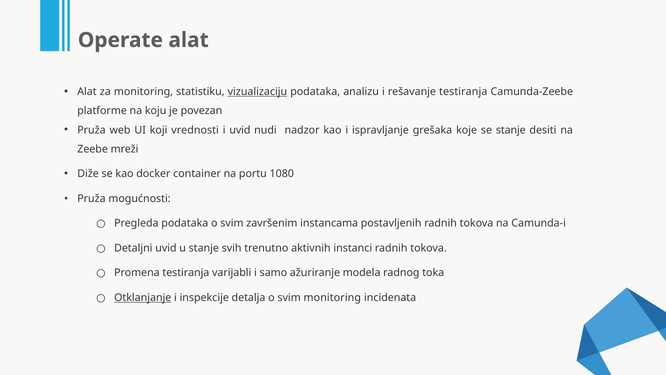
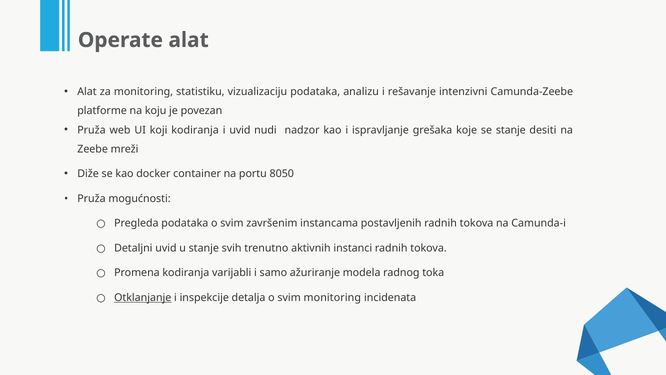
vizualizaciju underline: present -> none
rešavanje testiranja: testiranja -> intenzivni
koji vrednosti: vrednosti -> kodiranja
1080: 1080 -> 8050
Promena testiranja: testiranja -> kodiranja
